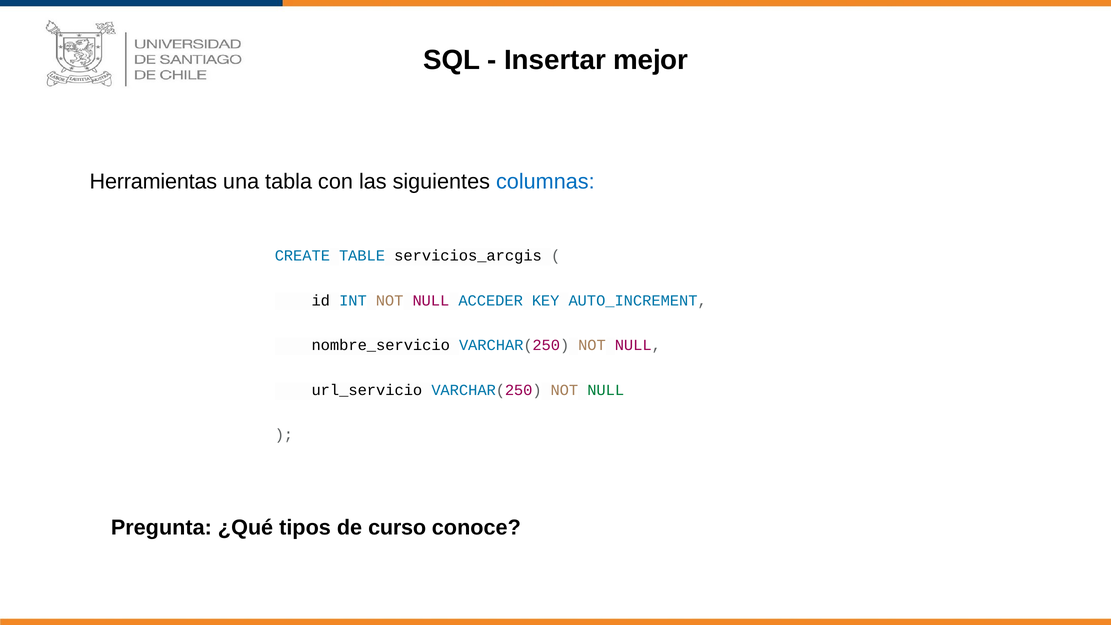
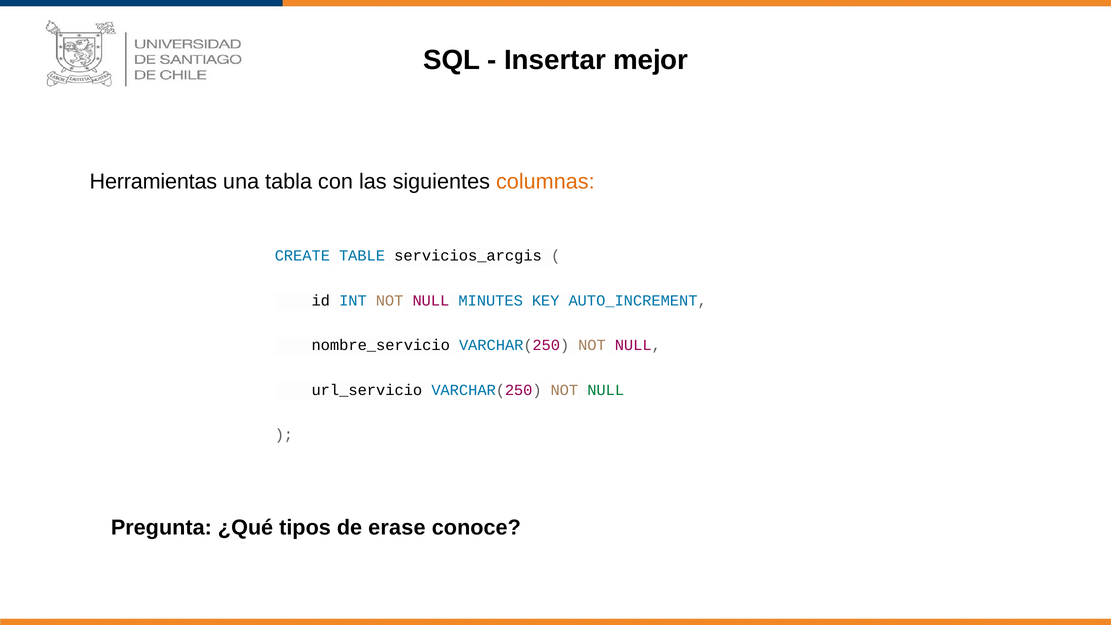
columnas colour: blue -> orange
ACCEDER: ACCEDER -> MINUTES
curso: curso -> erase
